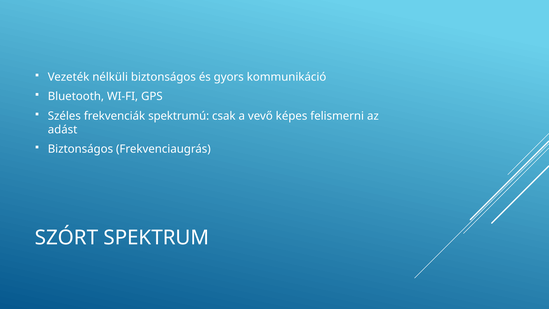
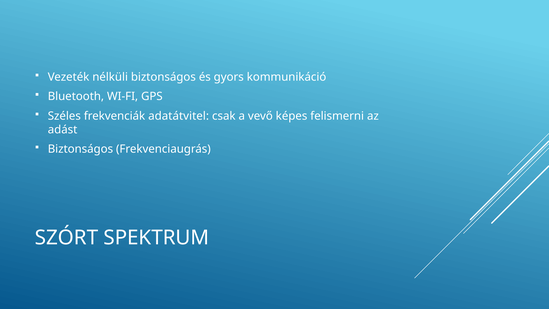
spektrumú: spektrumú -> adatátvitel
